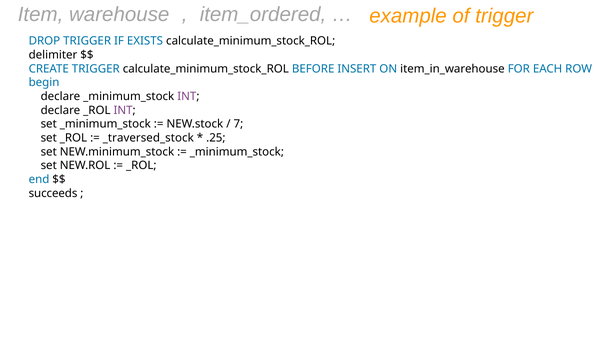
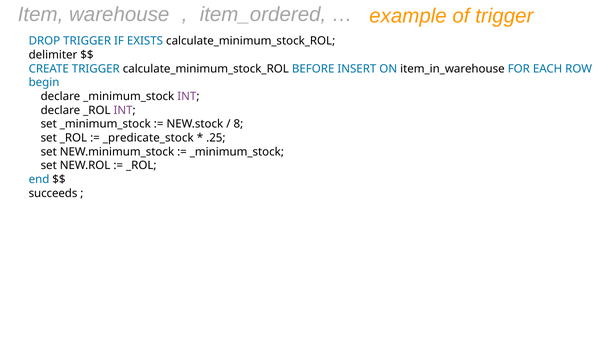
7: 7 -> 8
_traversed_stock: _traversed_stock -> _predicate_stock
